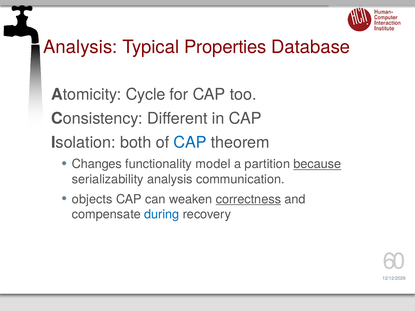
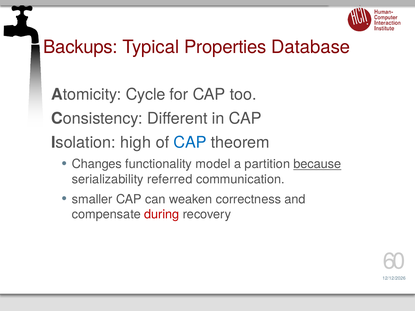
Analysis at (80, 47): Analysis -> Backups
both: both -> high
serializability analysis: analysis -> referred
objects: objects -> smaller
correctness underline: present -> none
during colour: blue -> red
